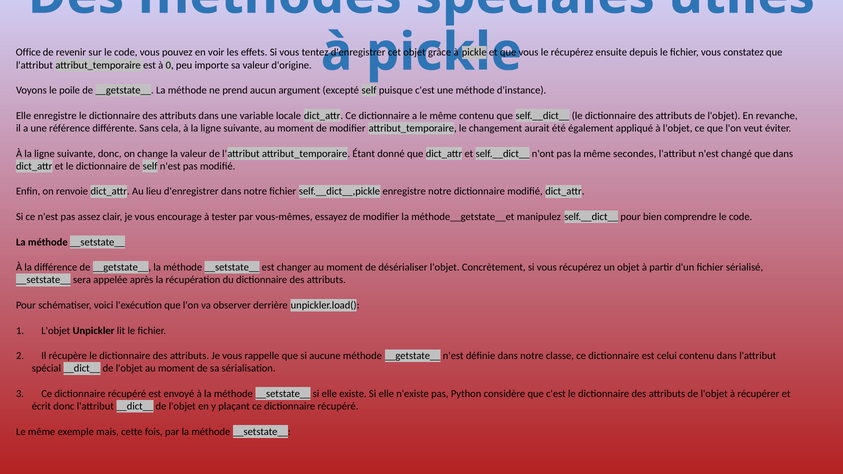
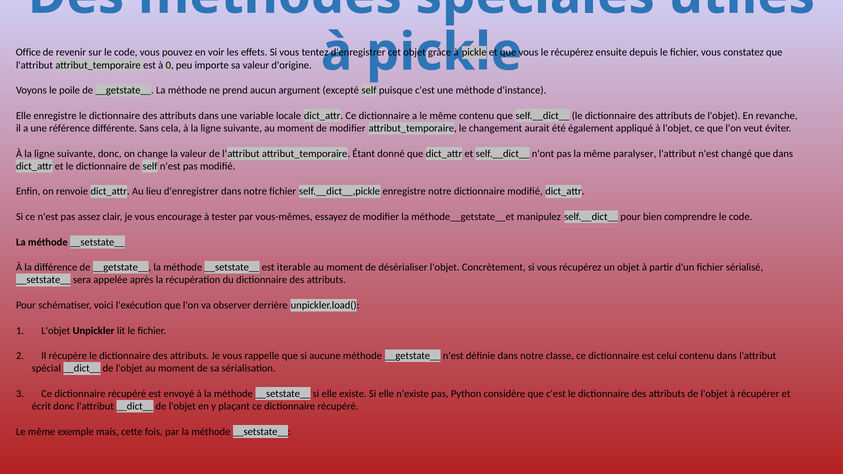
secondes: secondes -> paralyser
changer: changer -> iterable
